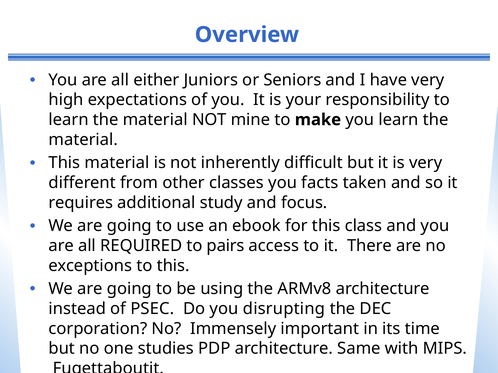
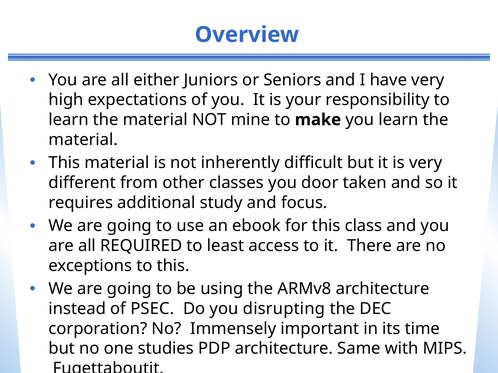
facts: facts -> door
pairs: pairs -> least
